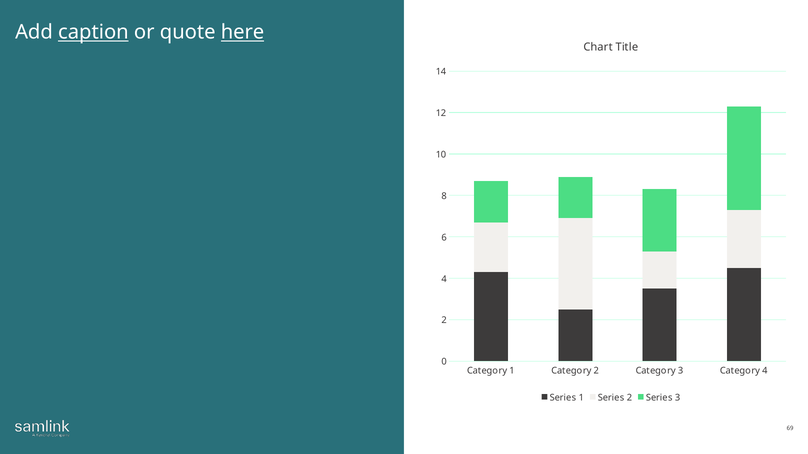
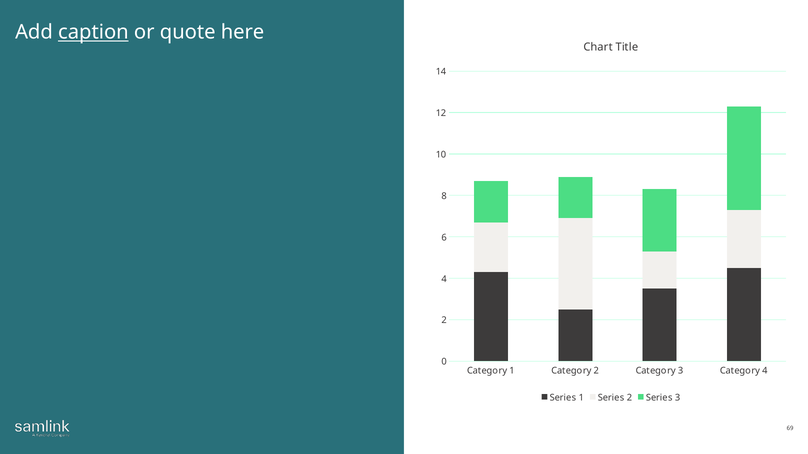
here underline: present -> none
